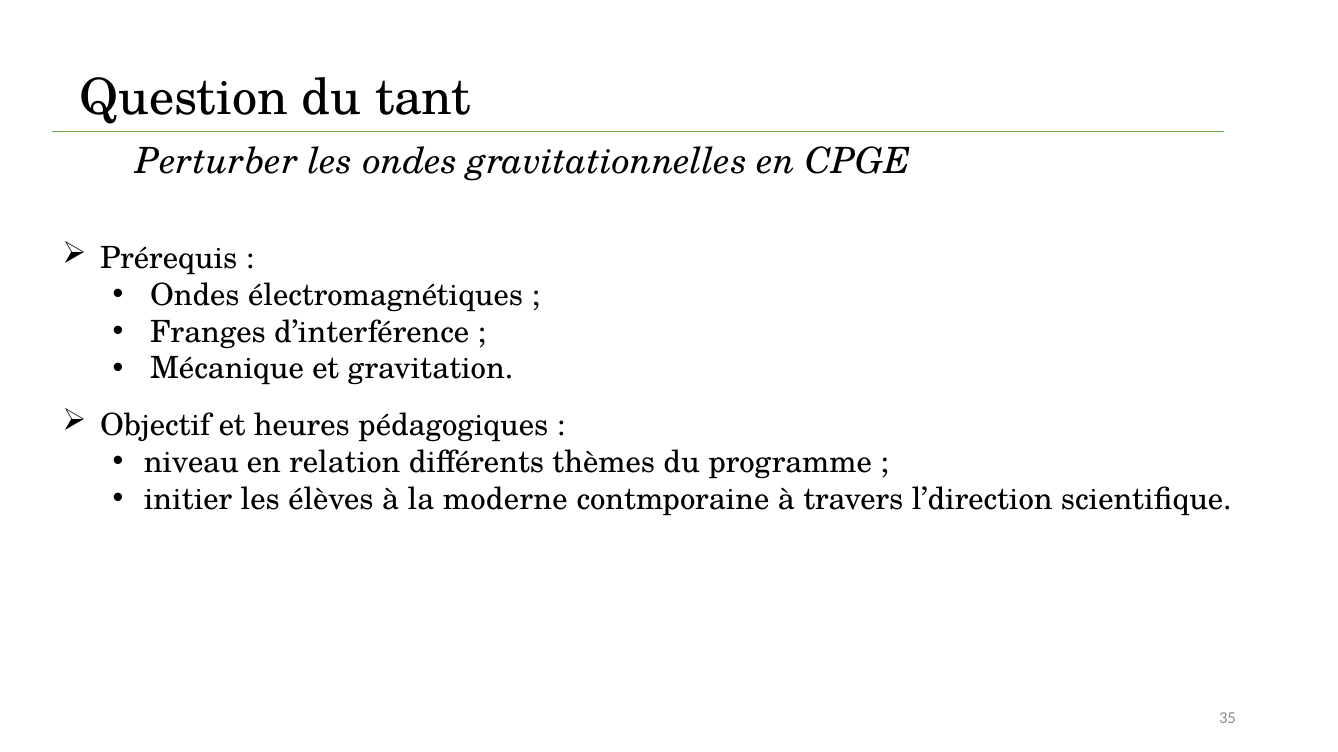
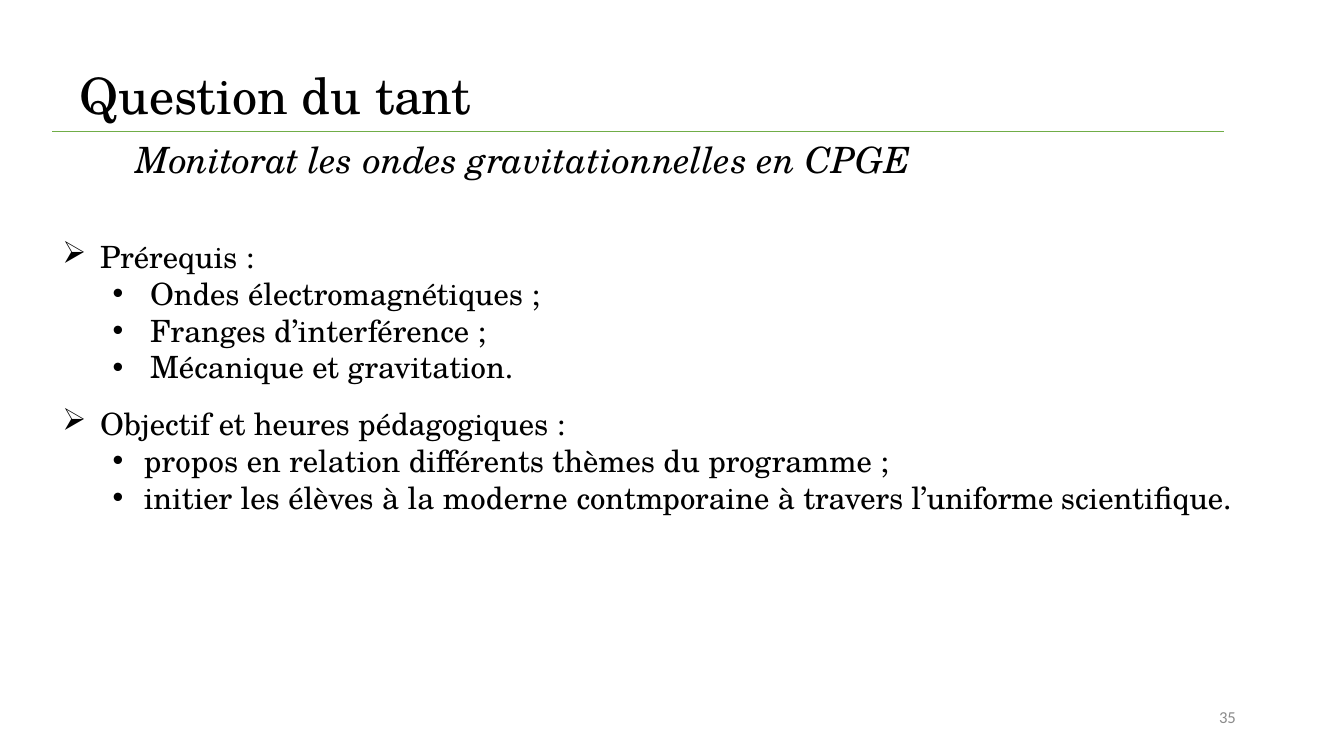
Perturber: Perturber -> Monitorat
niveau: niveau -> propos
l’direction: l’direction -> l’uniforme
